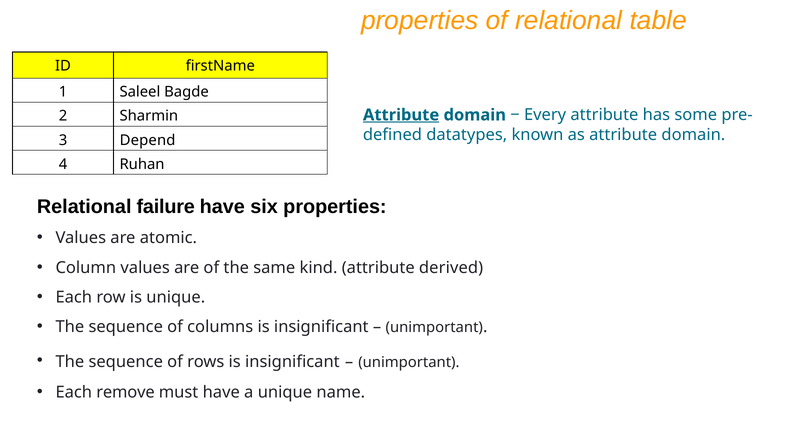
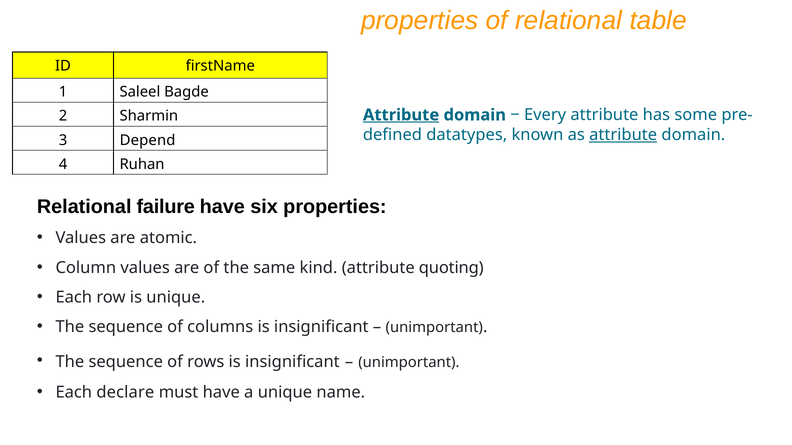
attribute at (623, 135) underline: none -> present
derived: derived -> quoting
remove: remove -> declare
